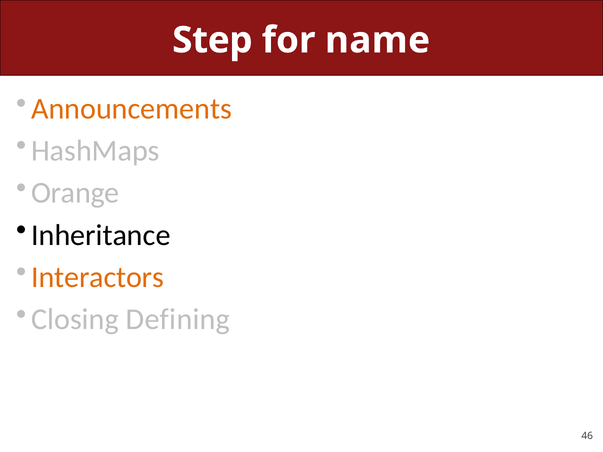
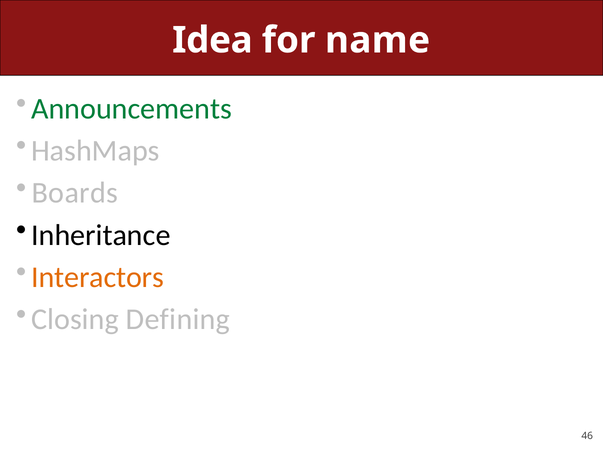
Step: Step -> Idea
Announcements colour: orange -> green
Orange: Orange -> Boards
